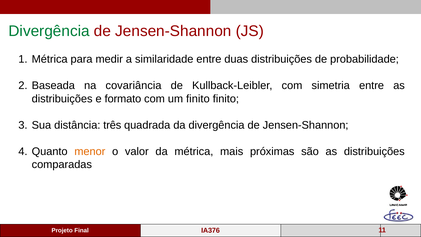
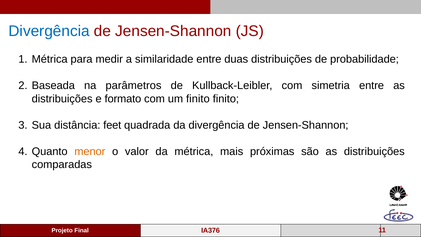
Divergência at (49, 31) colour: green -> blue
covariância: covariância -> parâmetros
três: três -> feet
